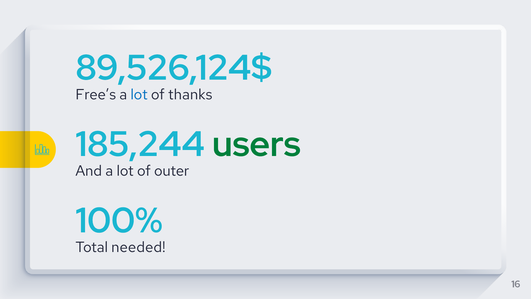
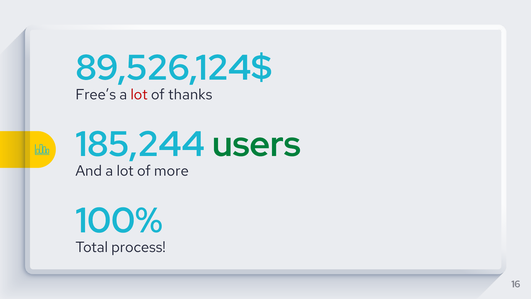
lot at (139, 94) colour: blue -> red
outer: outer -> more
needed: needed -> process
